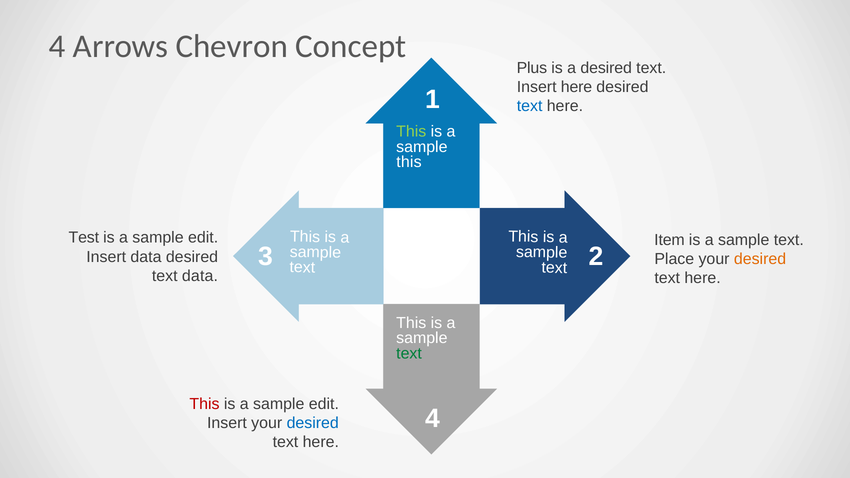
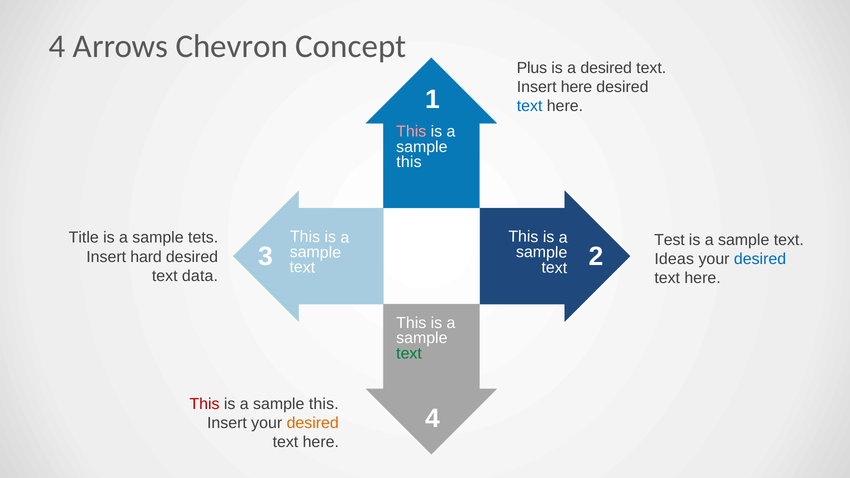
This at (411, 132) colour: light green -> pink
Test: Test -> Title
edit at (203, 238): edit -> tets
Item: Item -> Test
Insert data: data -> hard
Place: Place -> Ideas
desired at (760, 259) colour: orange -> blue
edit at (324, 404): edit -> this
desired at (313, 423) colour: blue -> orange
